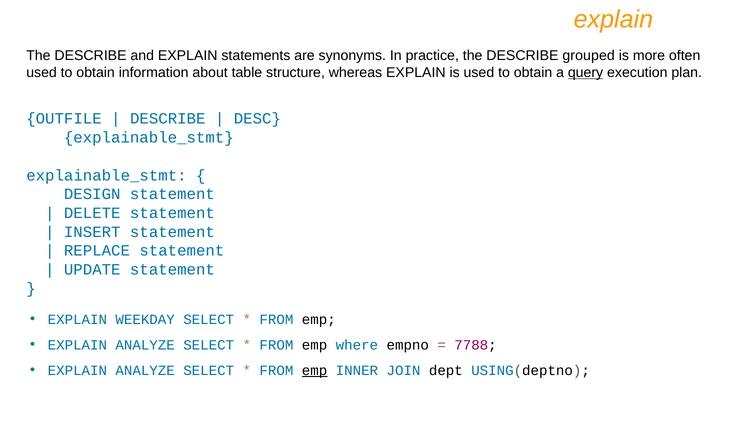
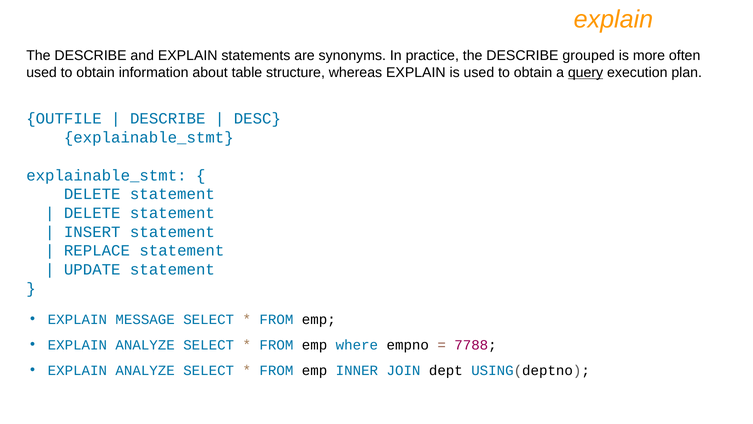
DESIGN at (92, 194): DESIGN -> DELETE
WEEKDAY: WEEKDAY -> MESSAGE
emp at (315, 370) underline: present -> none
